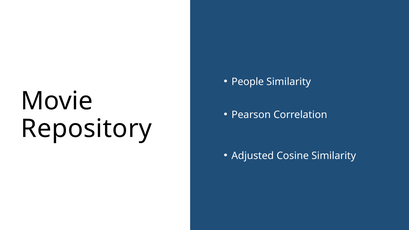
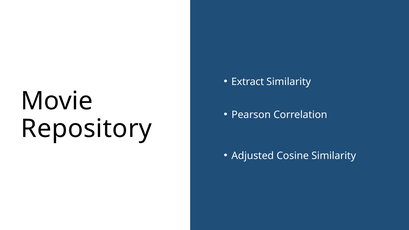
People: People -> Extract
